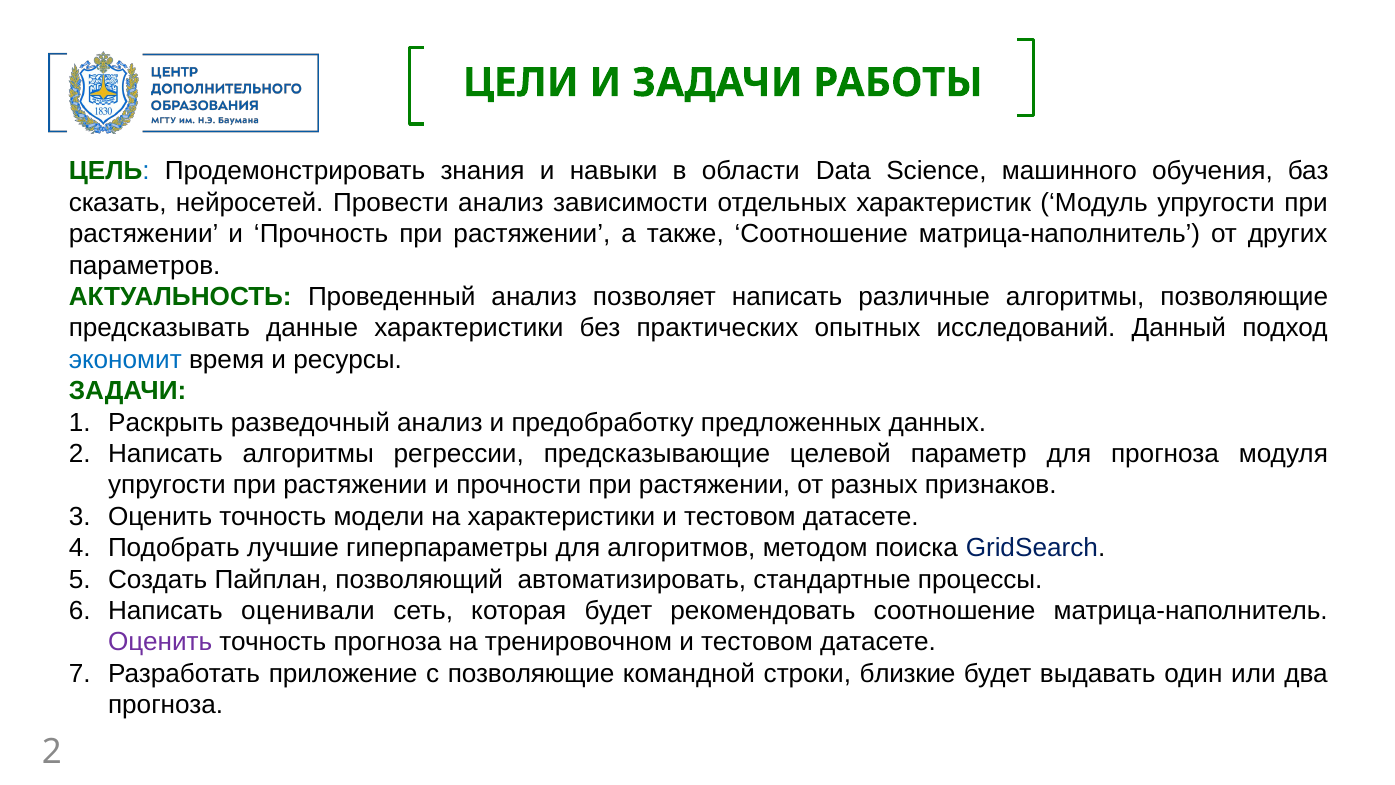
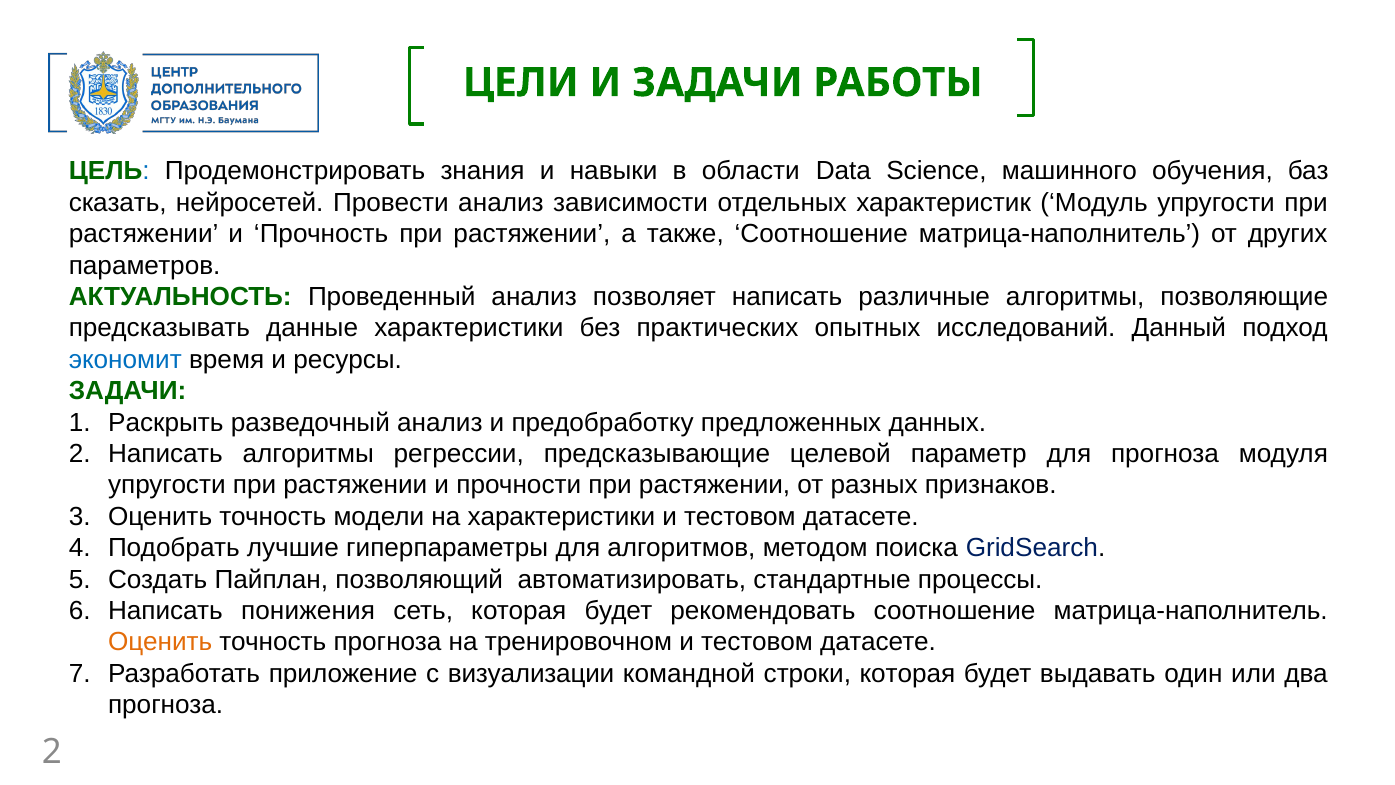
оценивали: оценивали -> понижения
Оценить at (160, 642) colour: purple -> orange
с позволяющие: позволяющие -> визуализации
строки близкие: близкие -> которая
